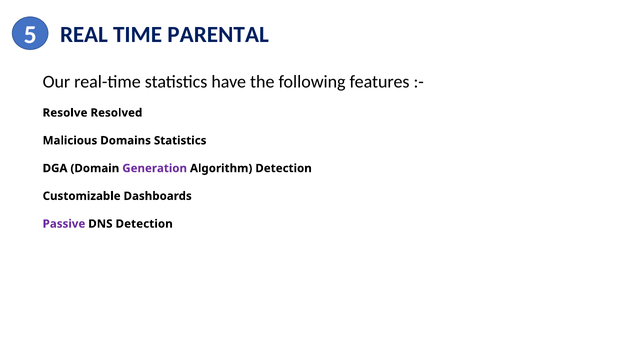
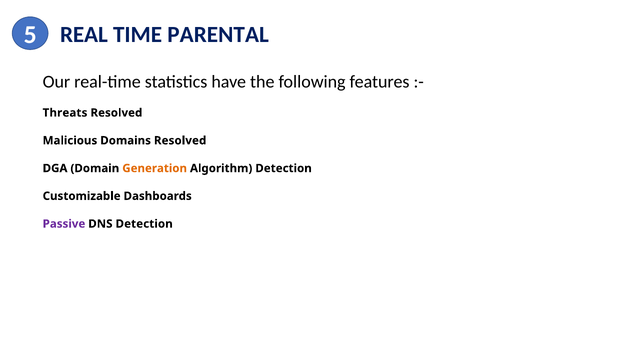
Resolve: Resolve -> Threats
Domains Statistics: Statistics -> Resolved
Generation colour: purple -> orange
